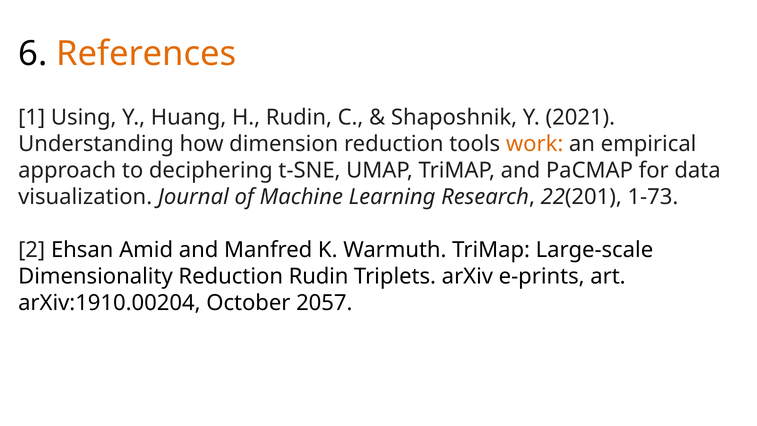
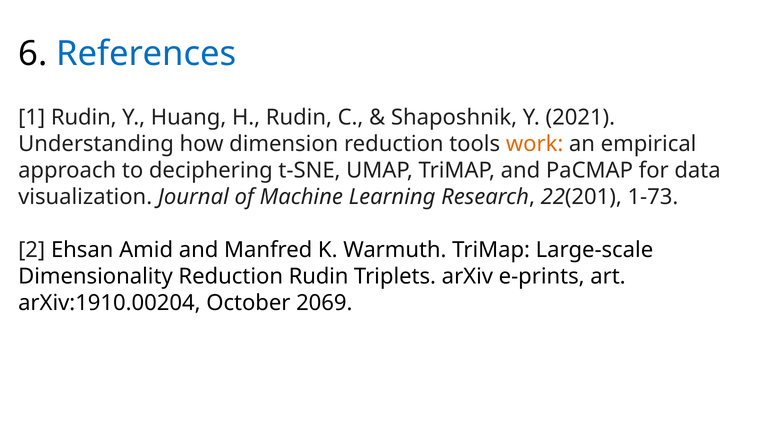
References colour: orange -> blue
1 Using: Using -> Rudin
2057: 2057 -> 2069
